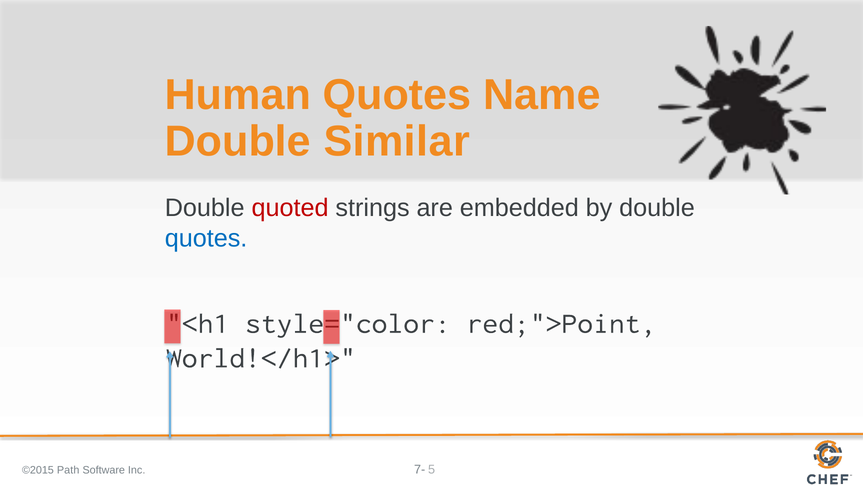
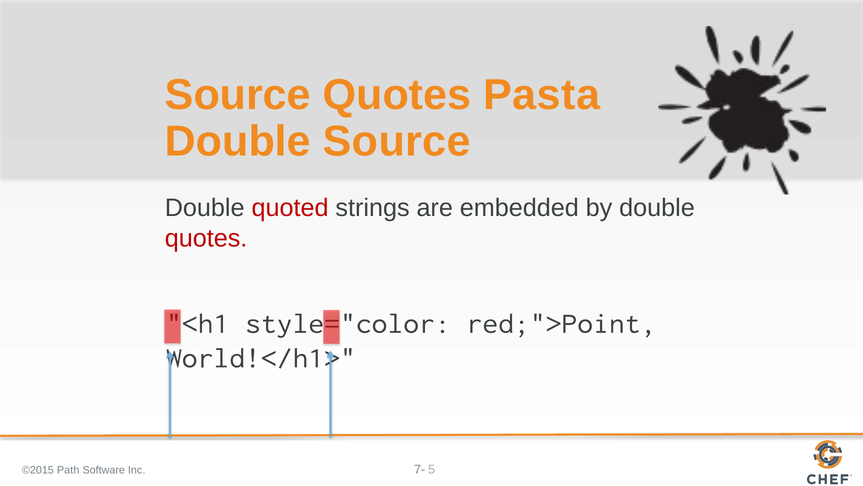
Human at (238, 95): Human -> Source
Name: Name -> Pasta
Double Similar: Similar -> Source
quotes at (206, 238) colour: blue -> red
